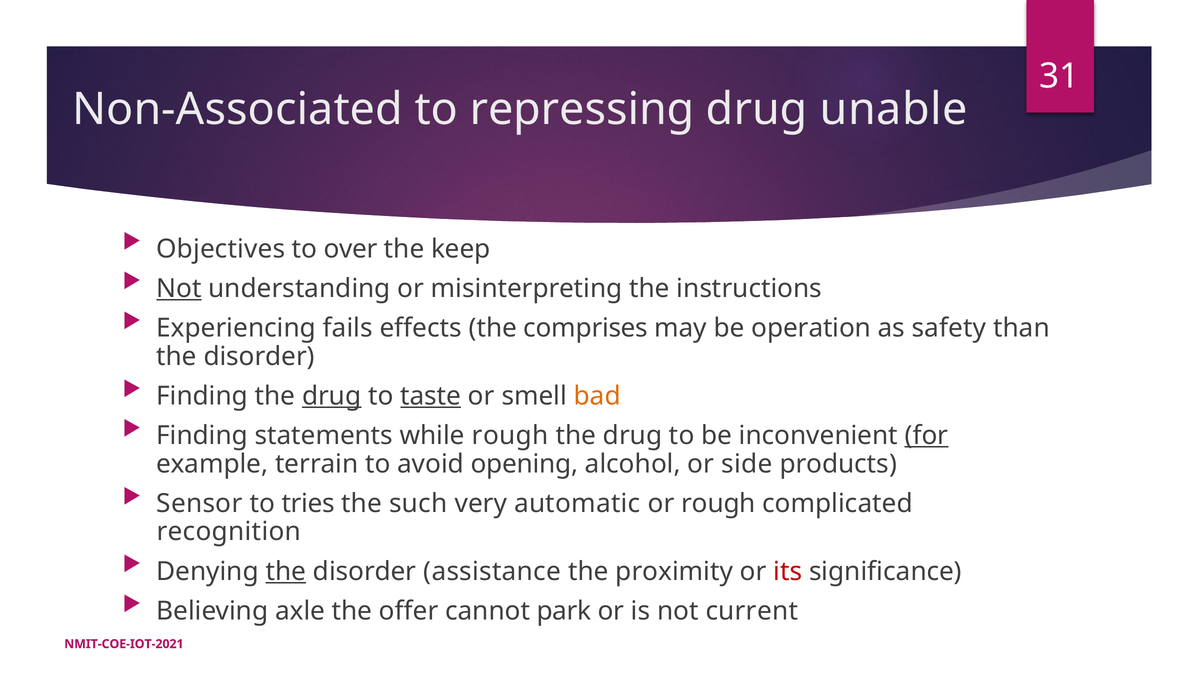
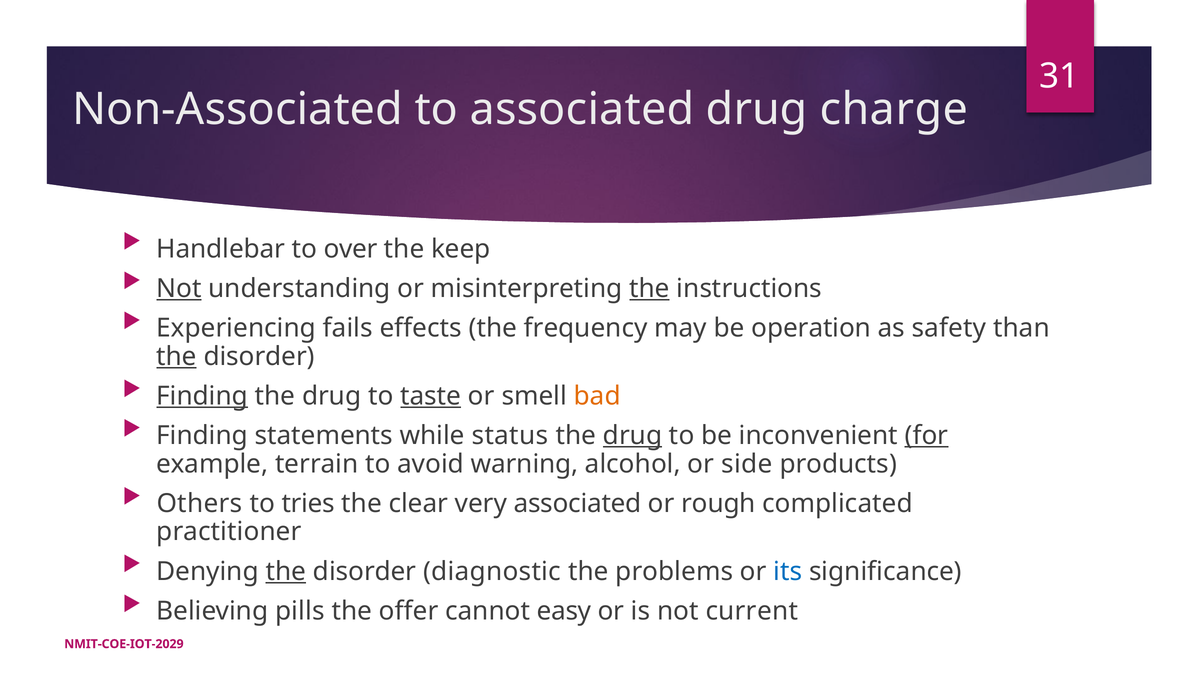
to repressing: repressing -> associated
unable: unable -> charge
Objectives: Objectives -> Handlebar
the at (650, 288) underline: none -> present
comprises: comprises -> frequency
the at (177, 356) underline: none -> present
Finding at (202, 396) underline: none -> present
drug at (332, 396) underline: present -> none
while rough: rough -> status
drug at (633, 435) underline: none -> present
opening: opening -> warning
Sensor: Sensor -> Others
such: such -> clear
very automatic: automatic -> associated
recognition: recognition -> practitioner
assistance: assistance -> diagnostic
proximity: proximity -> problems
its colour: red -> blue
axle: axle -> pills
park: park -> easy
NMIT-COE-IOT-2021: NMIT-COE-IOT-2021 -> NMIT-COE-IOT-2029
